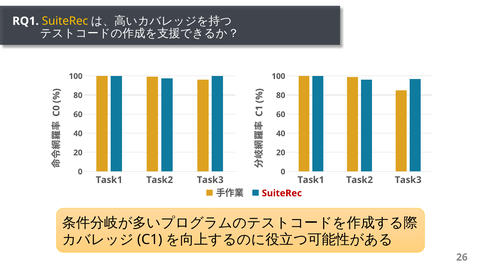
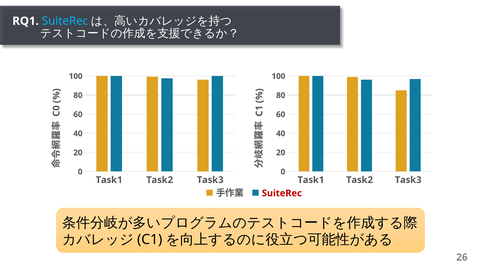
SuiteRec at (65, 21) colour: yellow -> light blue
